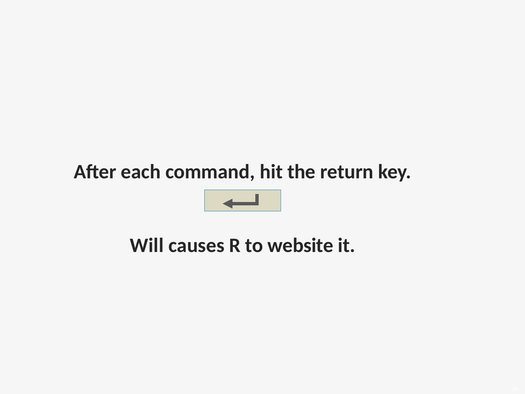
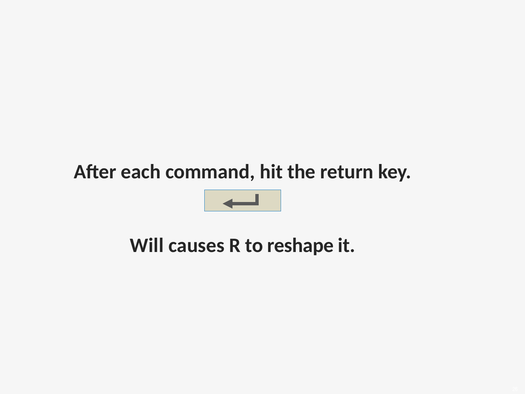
website: website -> reshape
